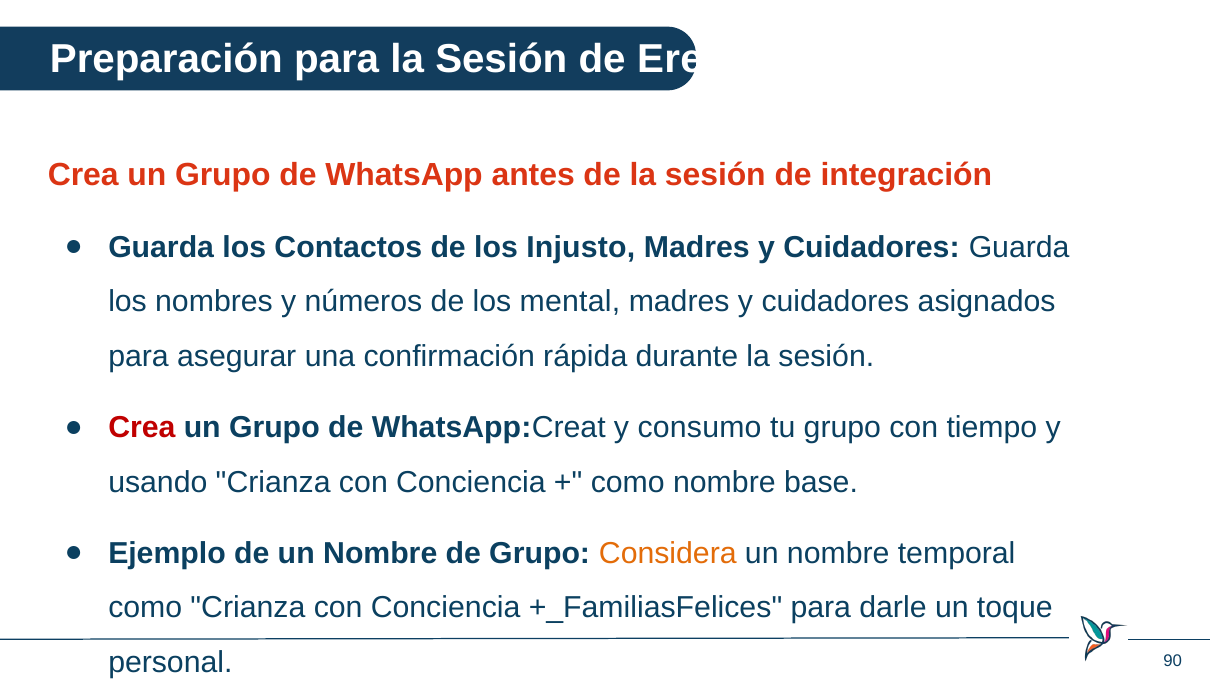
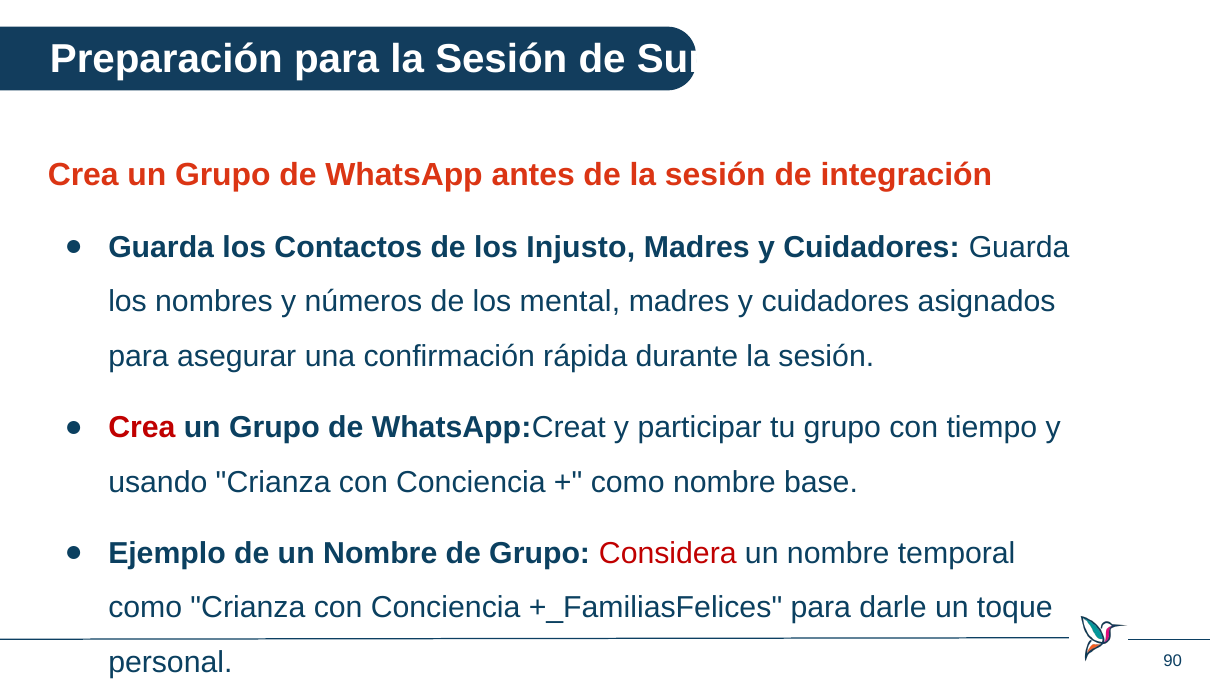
Eres: Eres -> Sure
consumo: consumo -> participar
Considera colour: orange -> red
